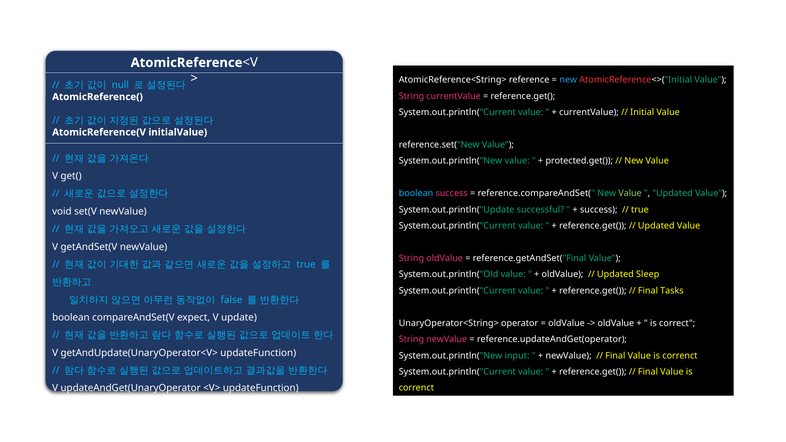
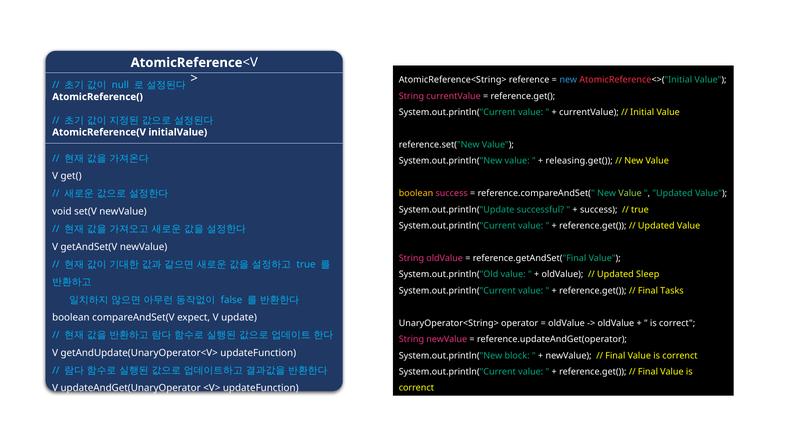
protected.get(: protected.get( -> releasing.get(
boolean at (416, 193) colour: light blue -> yellow
input: input -> block
